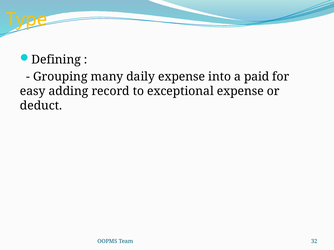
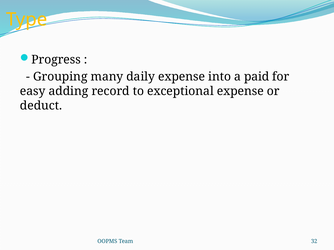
Defining: Defining -> Progress
